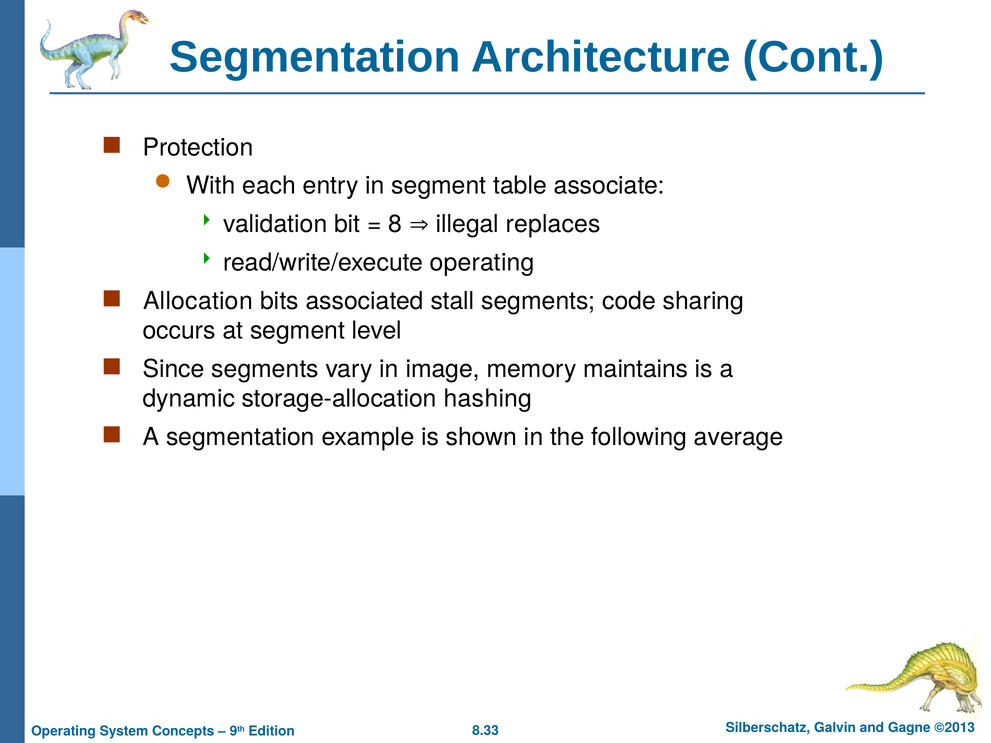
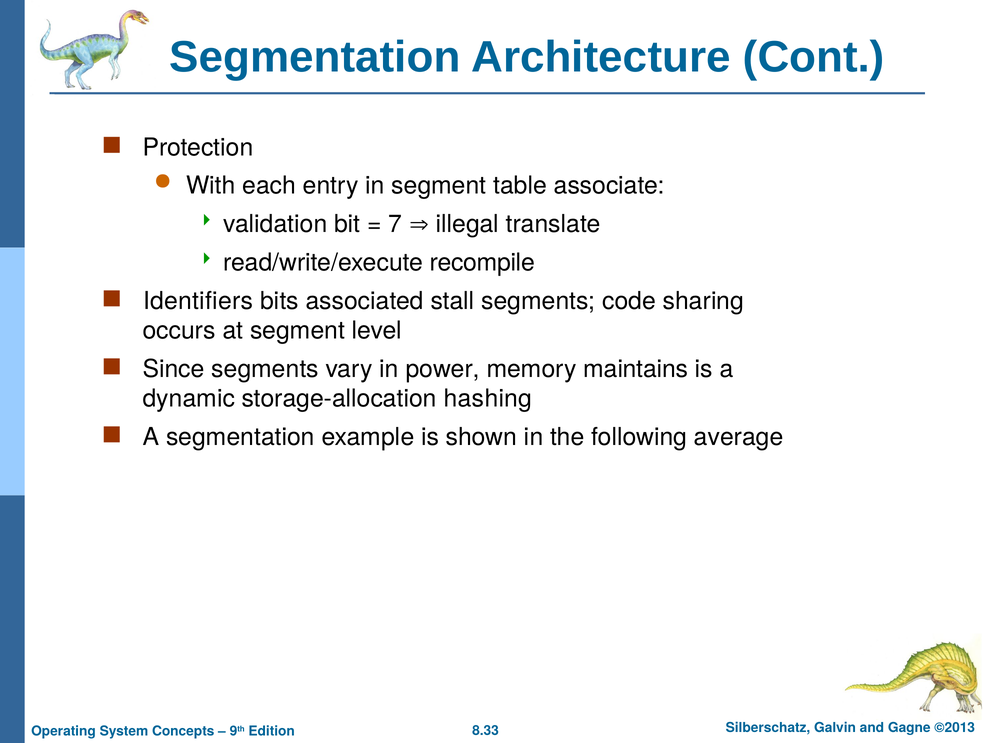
8: 8 -> 7
replaces: replaces -> translate
read/write/execute operating: operating -> recompile
Allocation: Allocation -> Identifiers
image: image -> power
